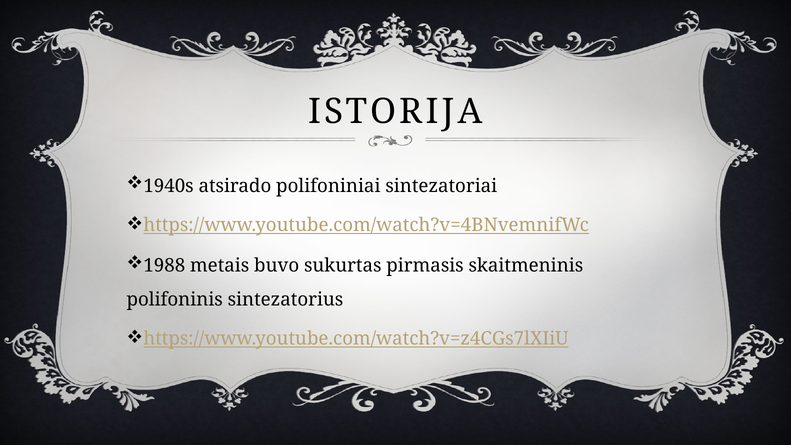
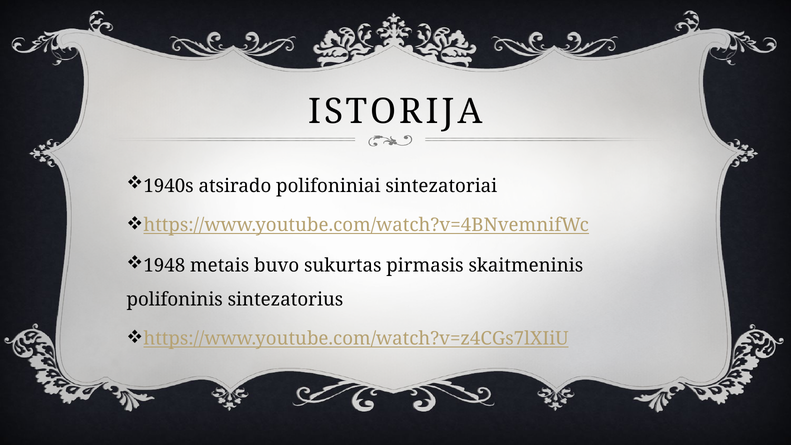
1988: 1988 -> 1948
